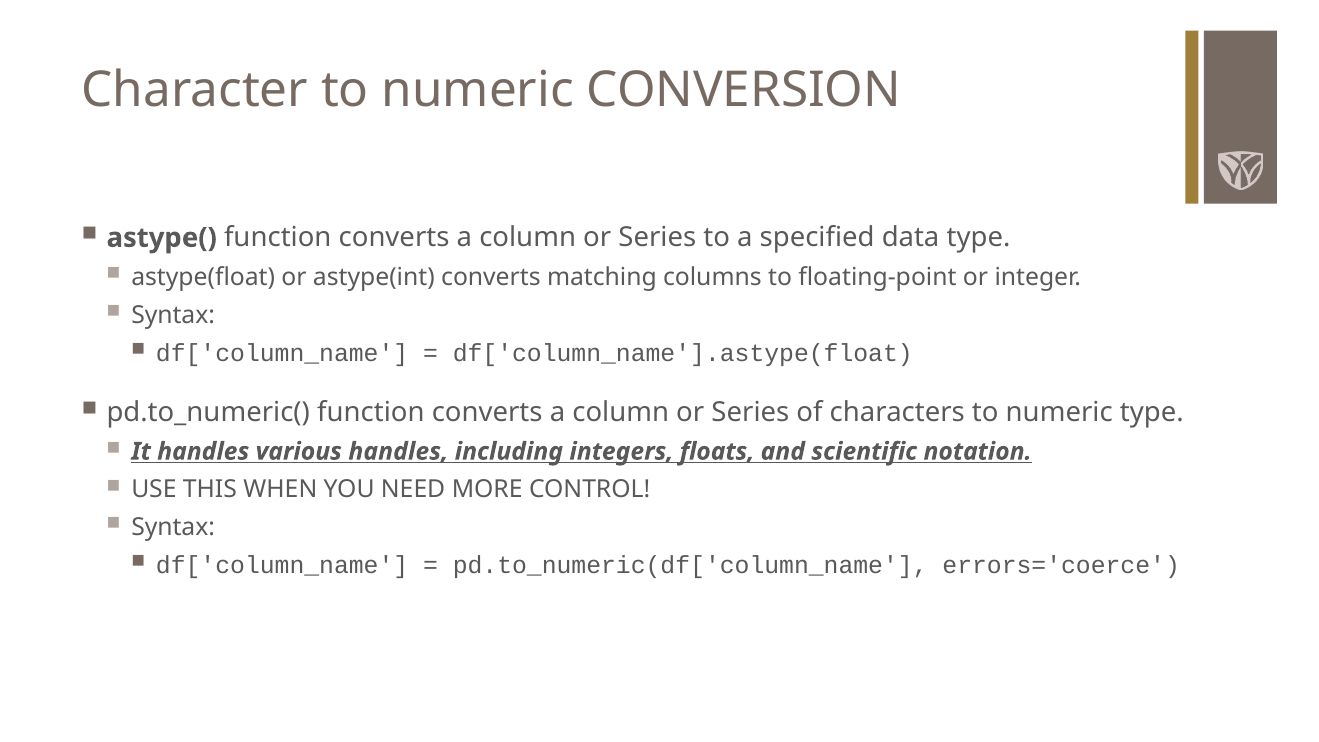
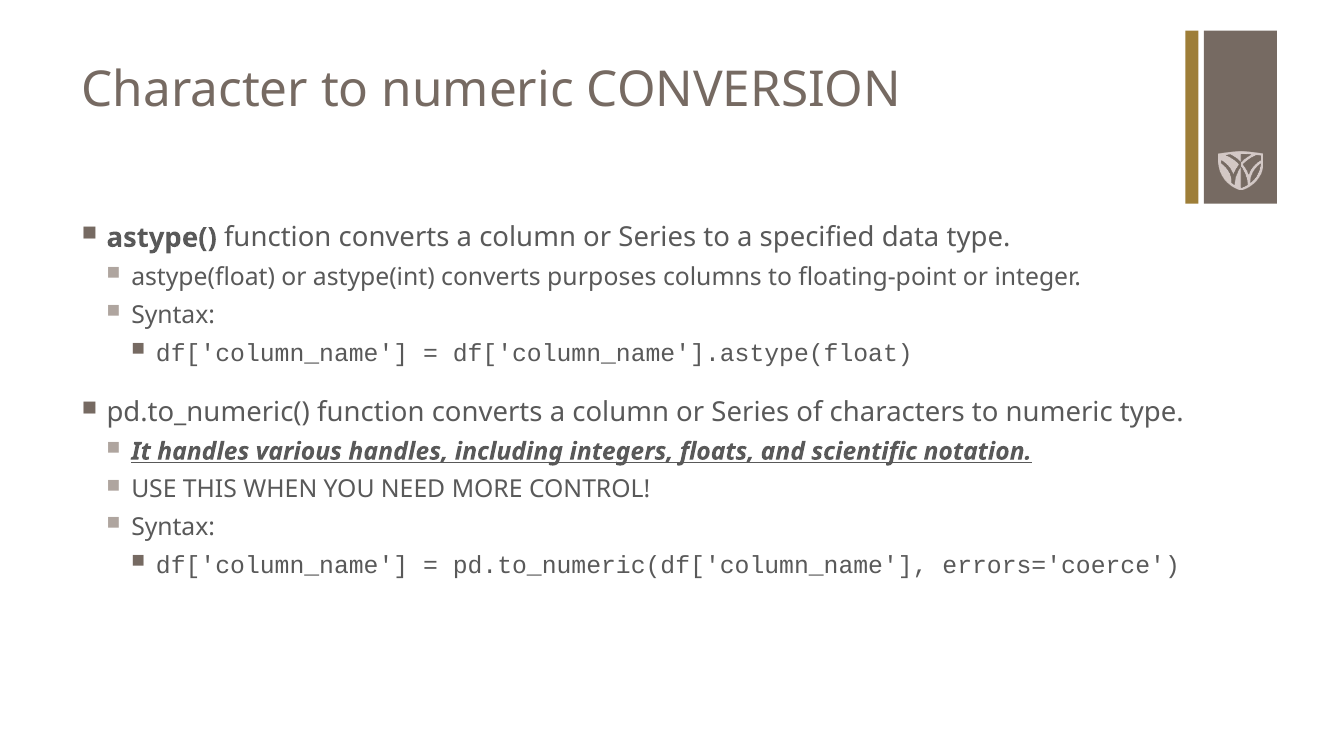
matching: matching -> purposes
